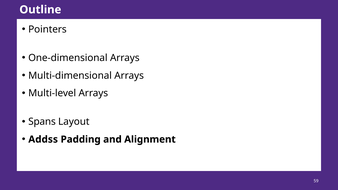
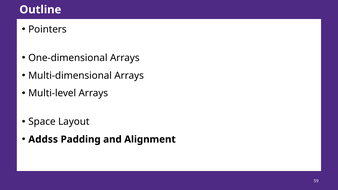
Spans: Spans -> Space
